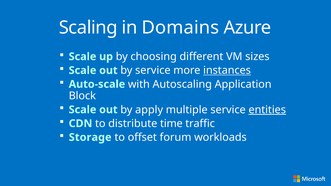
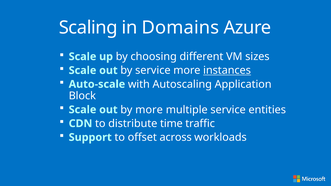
by apply: apply -> more
entities underline: present -> none
Storage: Storage -> Support
forum: forum -> across
